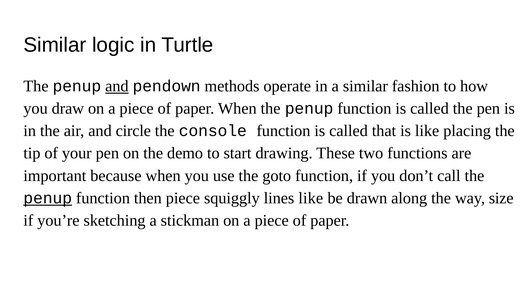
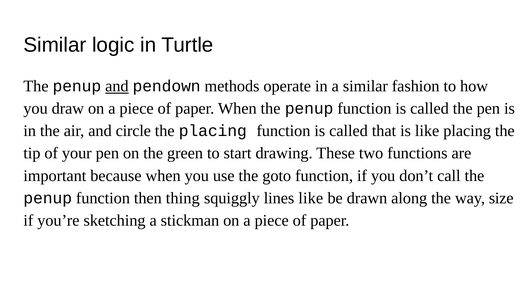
the console: console -> placing
demo: demo -> green
penup at (48, 198) underline: present -> none
then piece: piece -> thing
